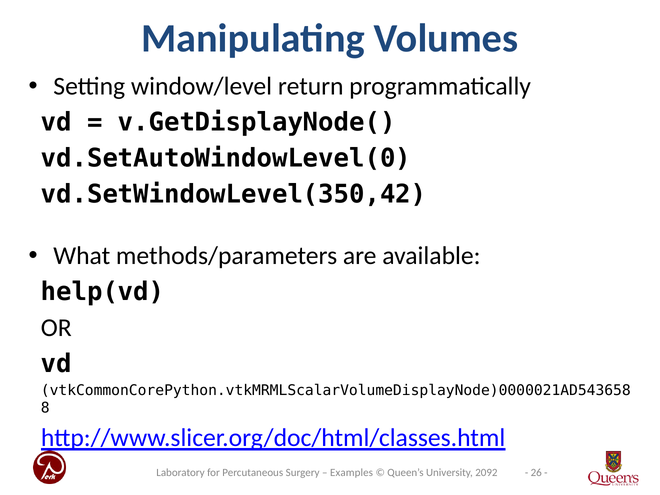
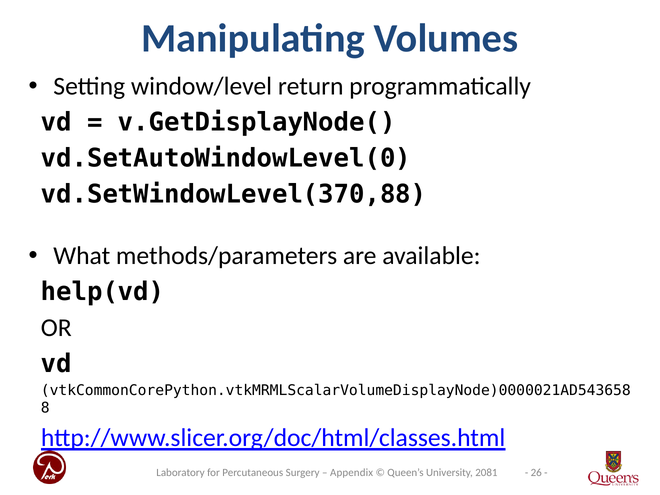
vd.SetWindowLevel(350,42: vd.SetWindowLevel(350,42 -> vd.SetWindowLevel(370,88
Examples: Examples -> Appendix
2092: 2092 -> 2081
